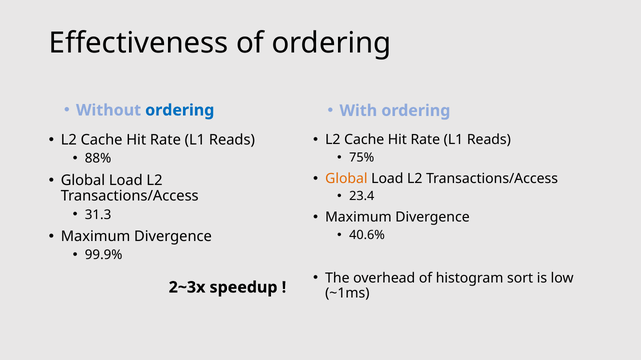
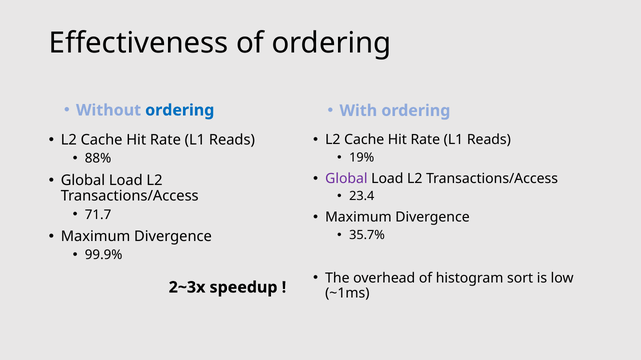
75%: 75% -> 19%
Global at (346, 179) colour: orange -> purple
31.3: 31.3 -> 71.7
40.6%: 40.6% -> 35.7%
